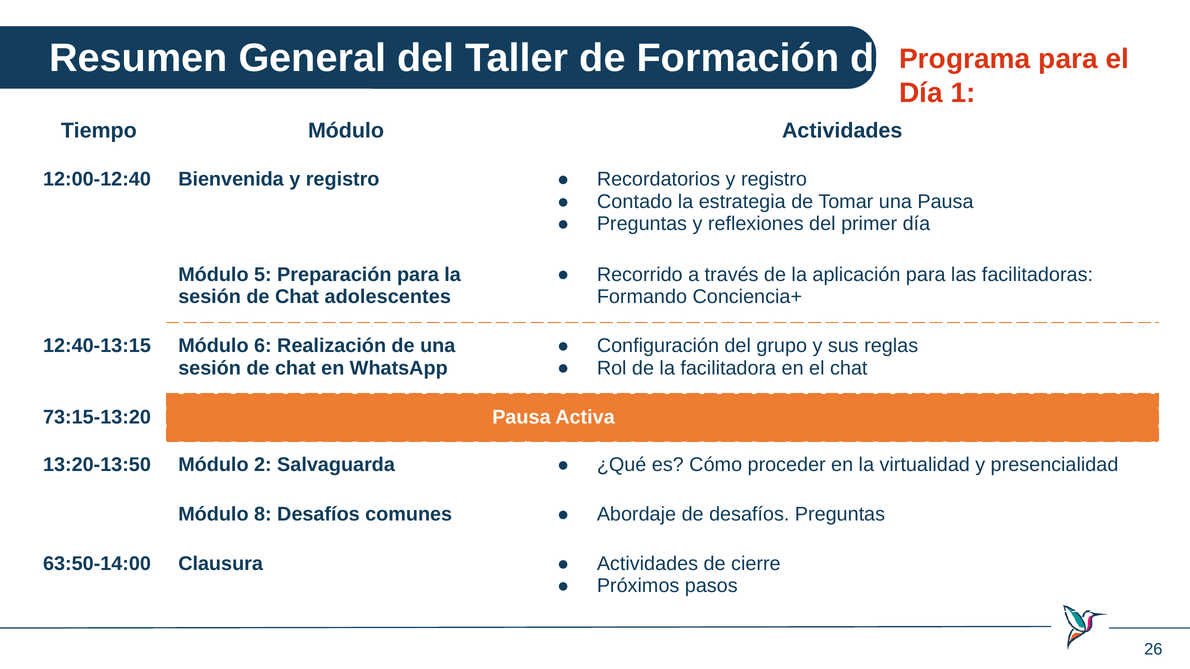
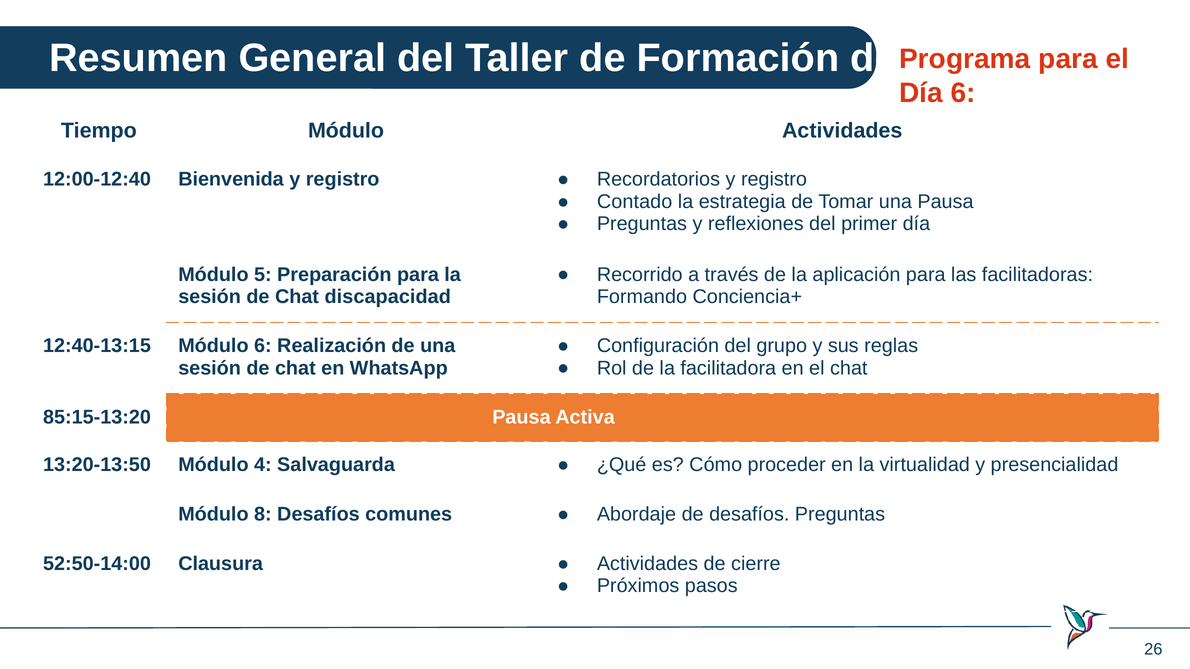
Día 1: 1 -> 6
adolescentes: adolescentes -> discapacidad
73:15-13:20: 73:15-13:20 -> 85:15-13:20
2: 2 -> 4
63:50-14:00: 63:50-14:00 -> 52:50-14:00
